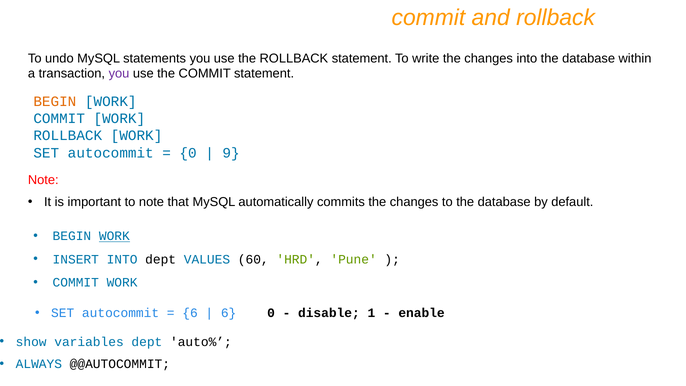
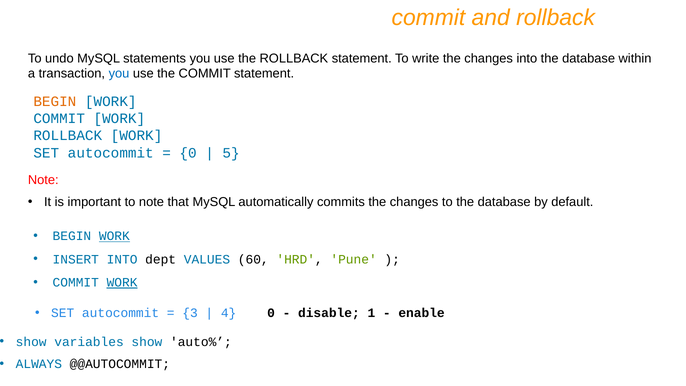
you at (119, 74) colour: purple -> blue
9: 9 -> 5
WORK at (122, 282) underline: none -> present
6 at (190, 313): 6 -> 3
6 at (229, 313): 6 -> 4
variables dept: dept -> show
